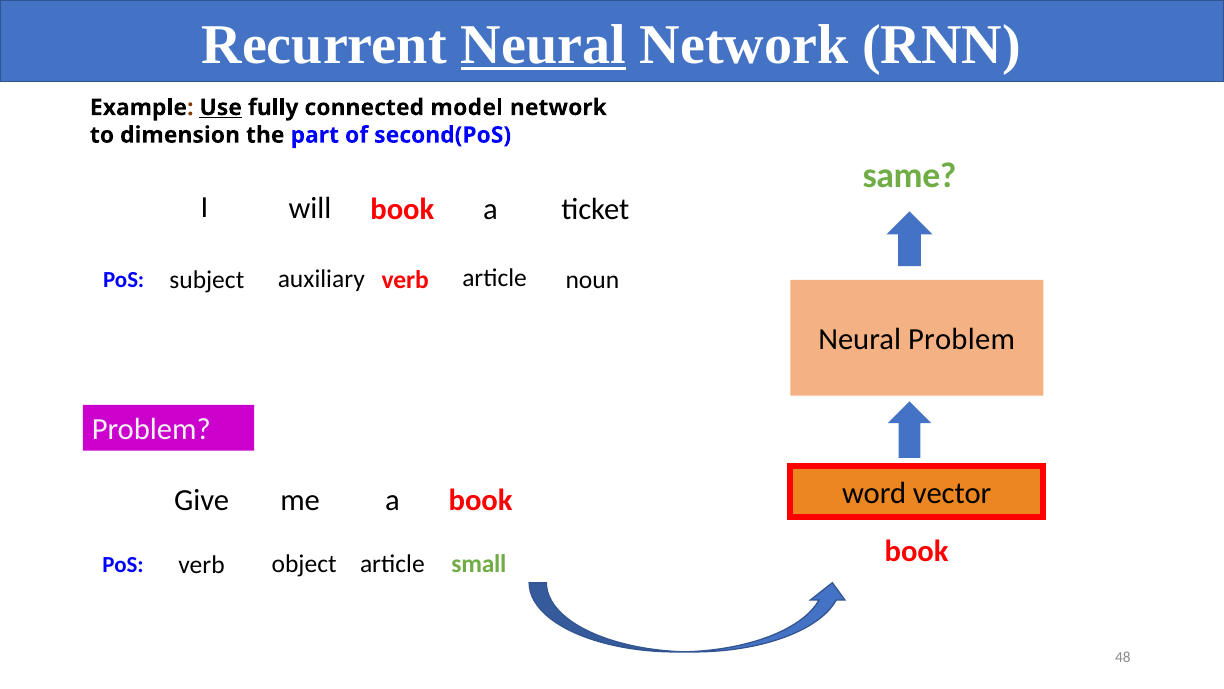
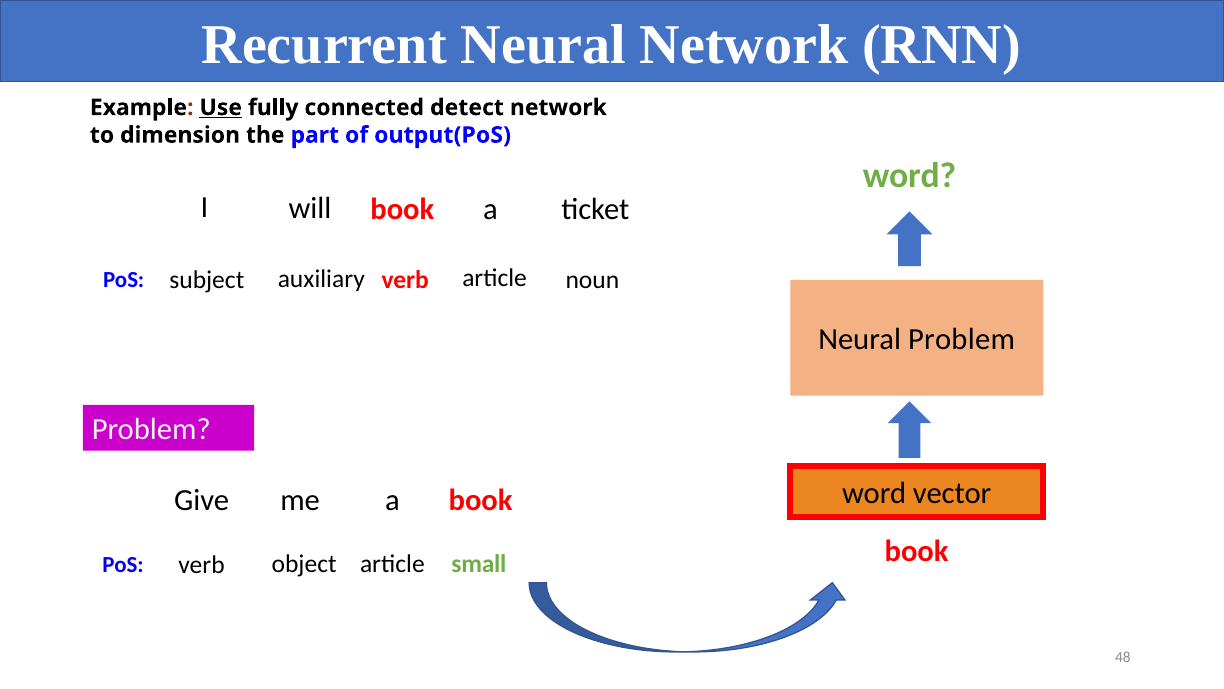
Neural at (543, 44) underline: present -> none
model: model -> detect
second(PoS: second(PoS -> output(PoS
same at (910, 176): same -> word
